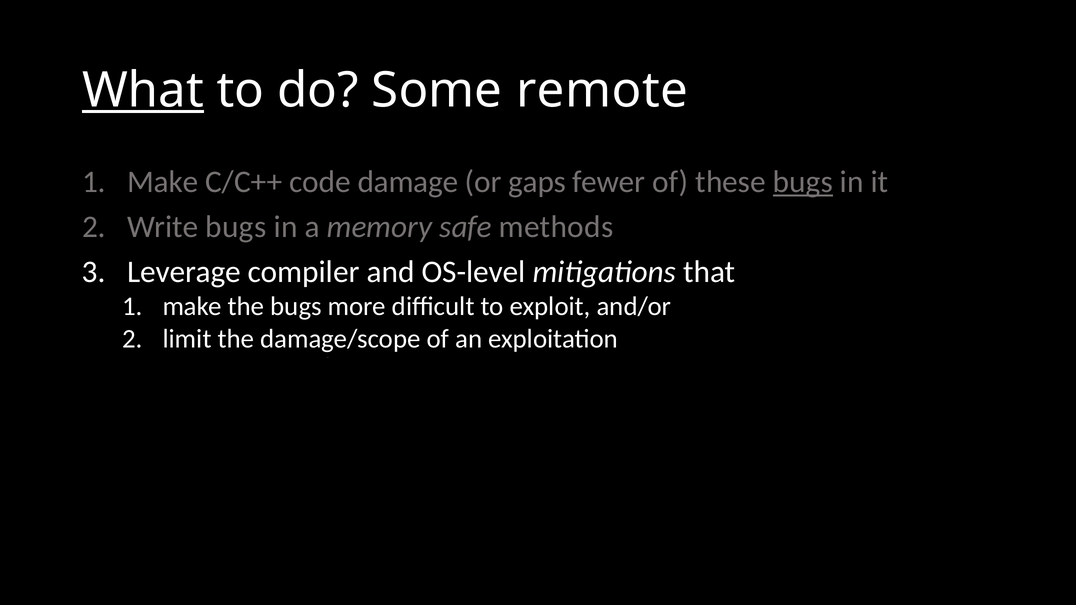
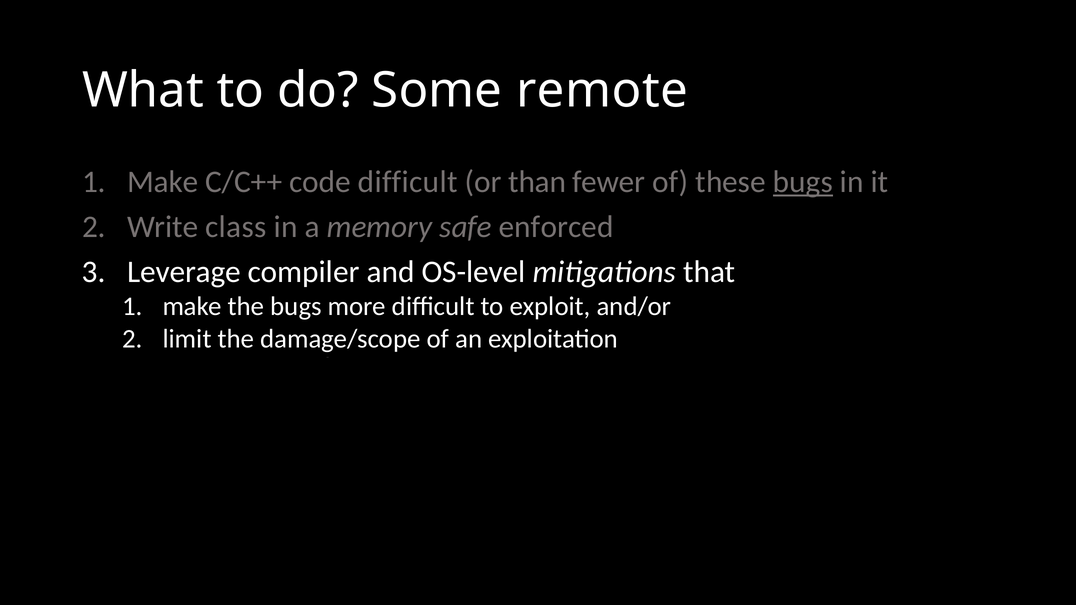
What underline: present -> none
code damage: damage -> difficult
gaps: gaps -> than
Write bugs: bugs -> class
methods: methods -> enforced
